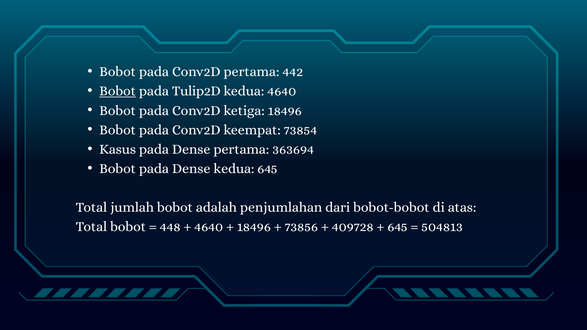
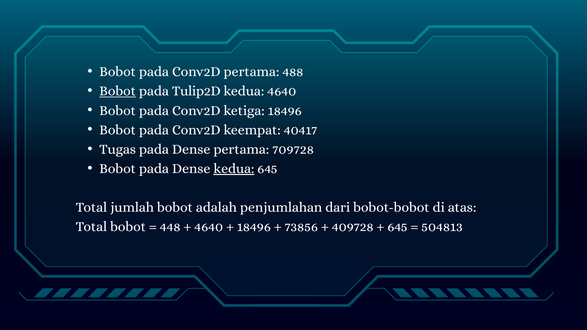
442: 442 -> 488
73854: 73854 -> 40417
Kasus: Kasus -> Tugas
363694: 363694 -> 709728
kedua at (234, 169) underline: none -> present
